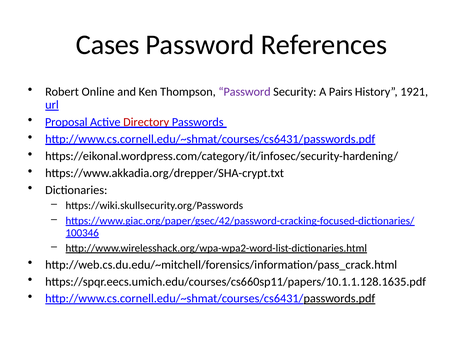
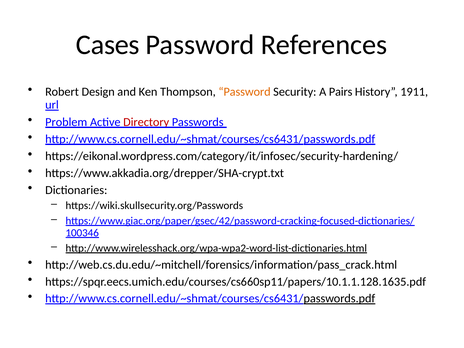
Online: Online -> Design
Password at (245, 92) colour: purple -> orange
1921: 1921 -> 1911
Proposal: Proposal -> Problem
